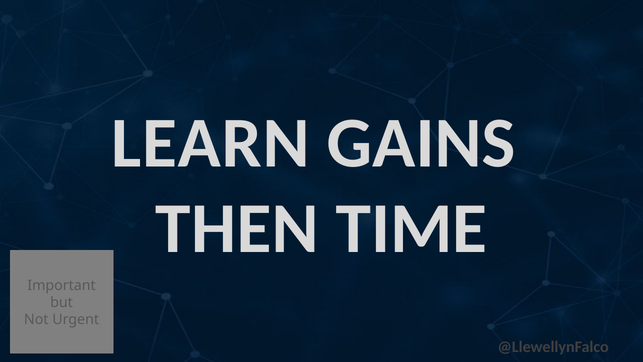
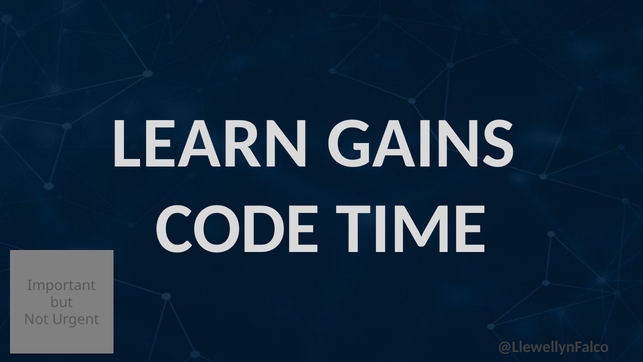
THEN: THEN -> CODE
